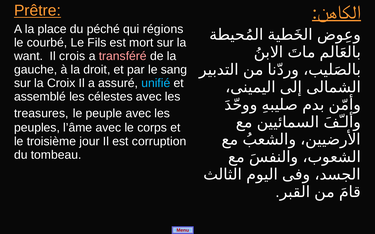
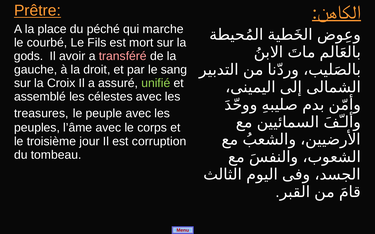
régions: régions -> marche
want: want -> gods
crois: crois -> avoir
unifié colour: light blue -> light green
